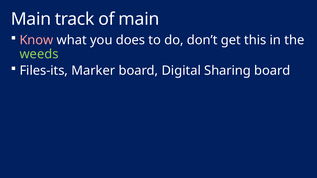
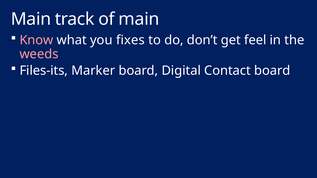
does: does -> fixes
this: this -> feel
weeds colour: light green -> pink
Sharing: Sharing -> Contact
